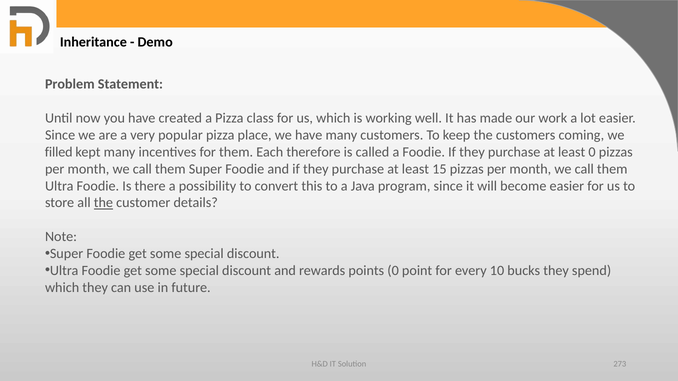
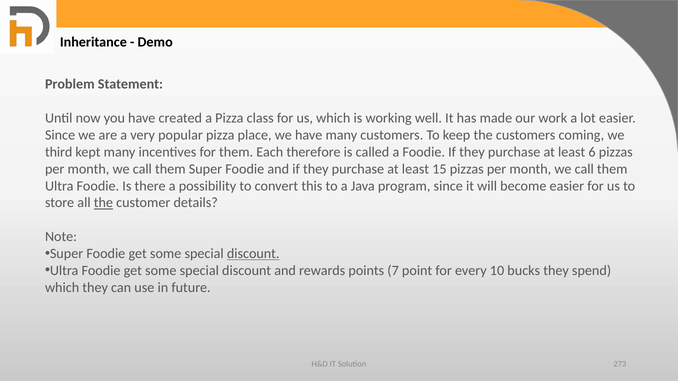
filled: filled -> third
least 0: 0 -> 6
discount at (253, 254) underline: none -> present
points 0: 0 -> 7
